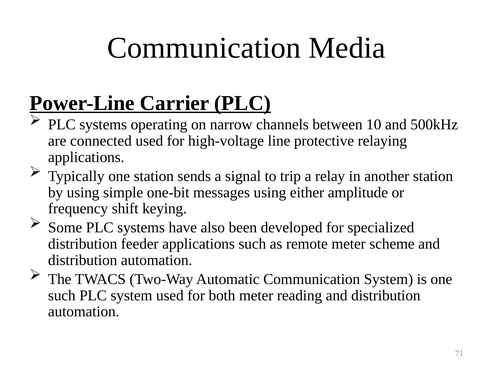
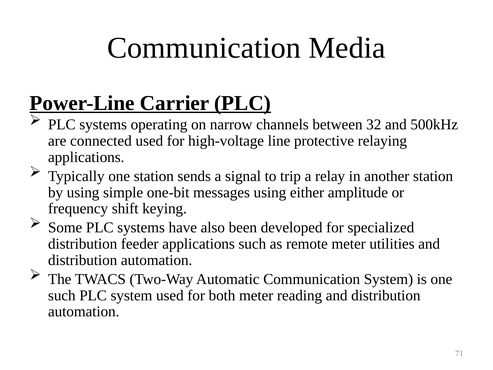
10: 10 -> 32
scheme: scheme -> utilities
